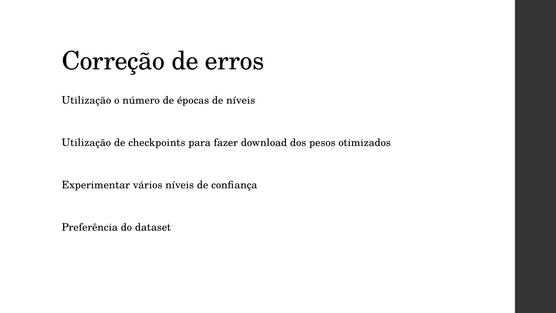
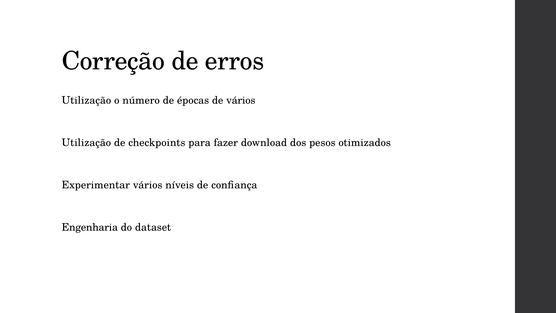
de níveis: níveis -> vários
Preferência: Preferência -> Engenharia
